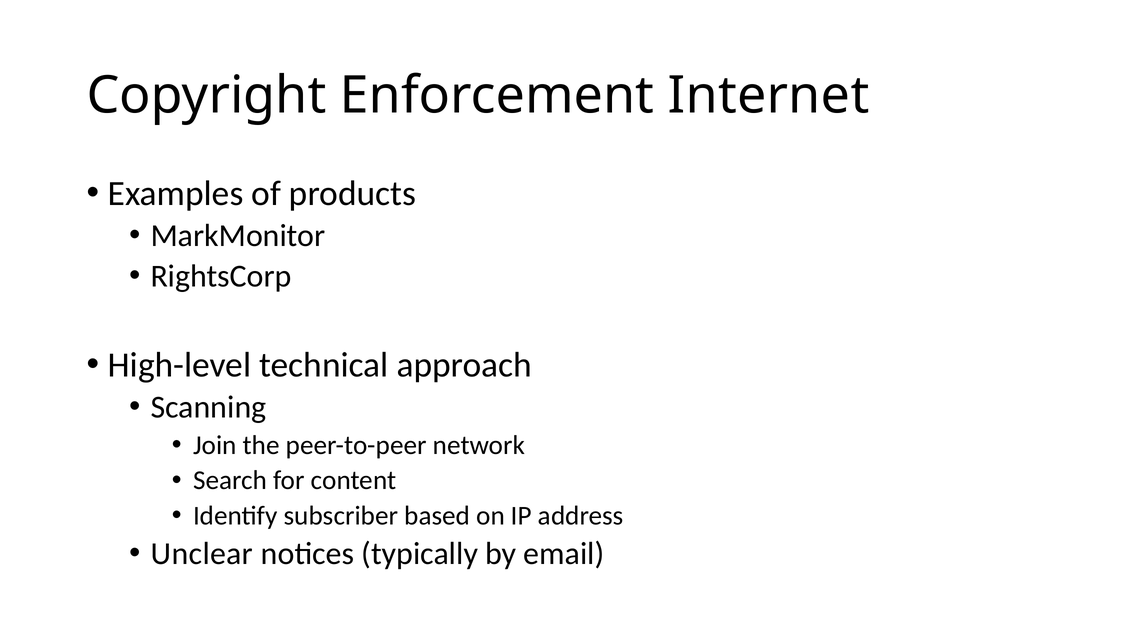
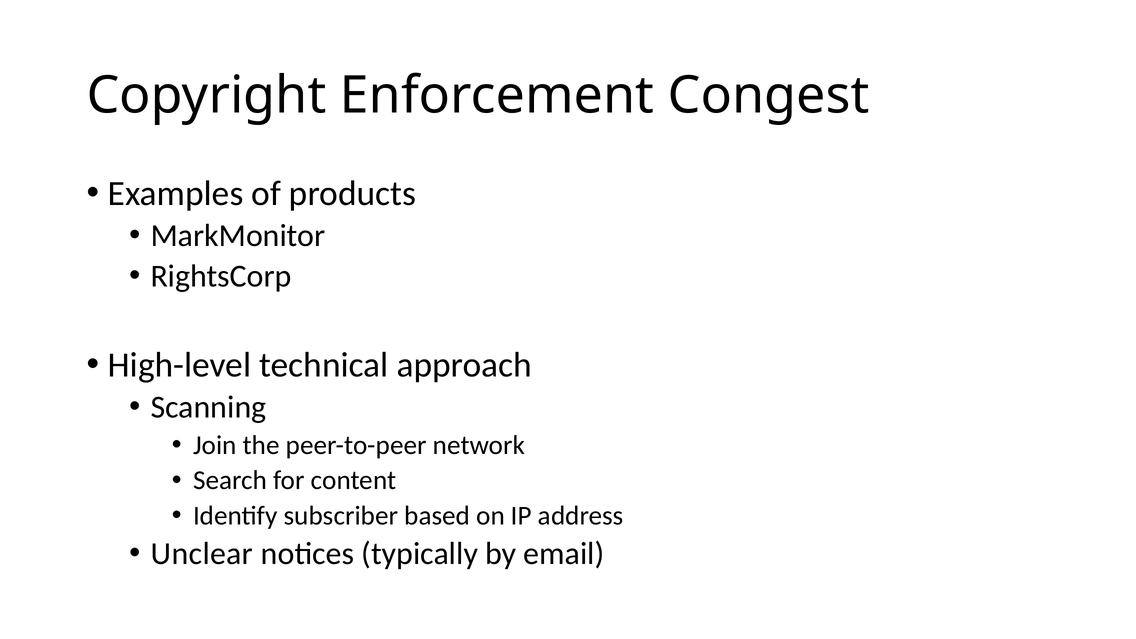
Internet: Internet -> Congest
